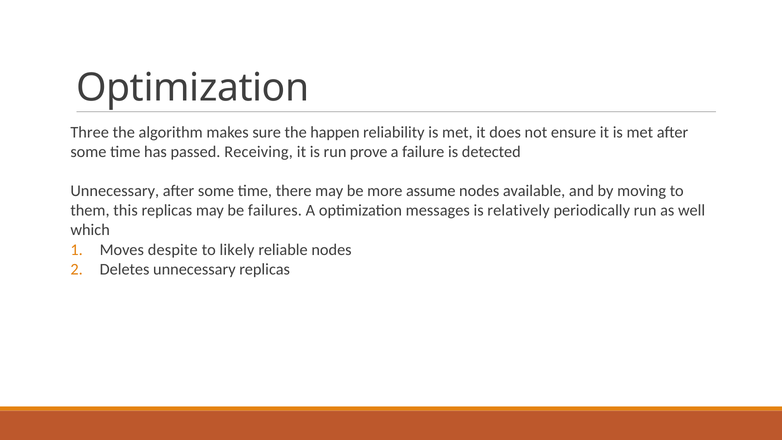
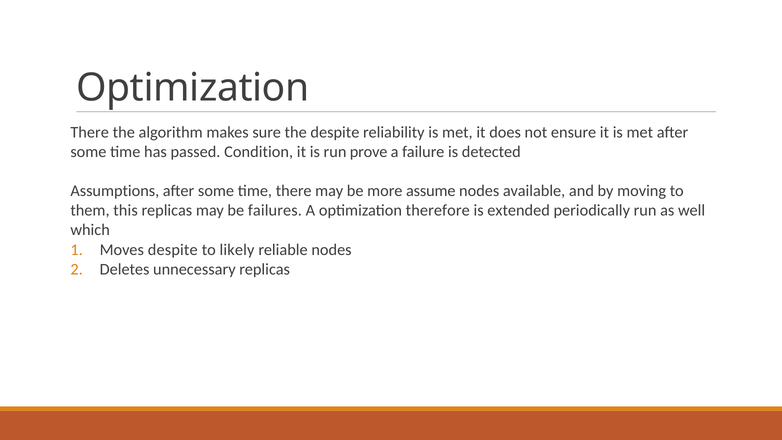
Three at (90, 132): Three -> There
the happen: happen -> despite
Receiving: Receiving -> Condition
Unnecessary at (115, 191): Unnecessary -> Assumptions
messages: messages -> therefore
relatively: relatively -> extended
